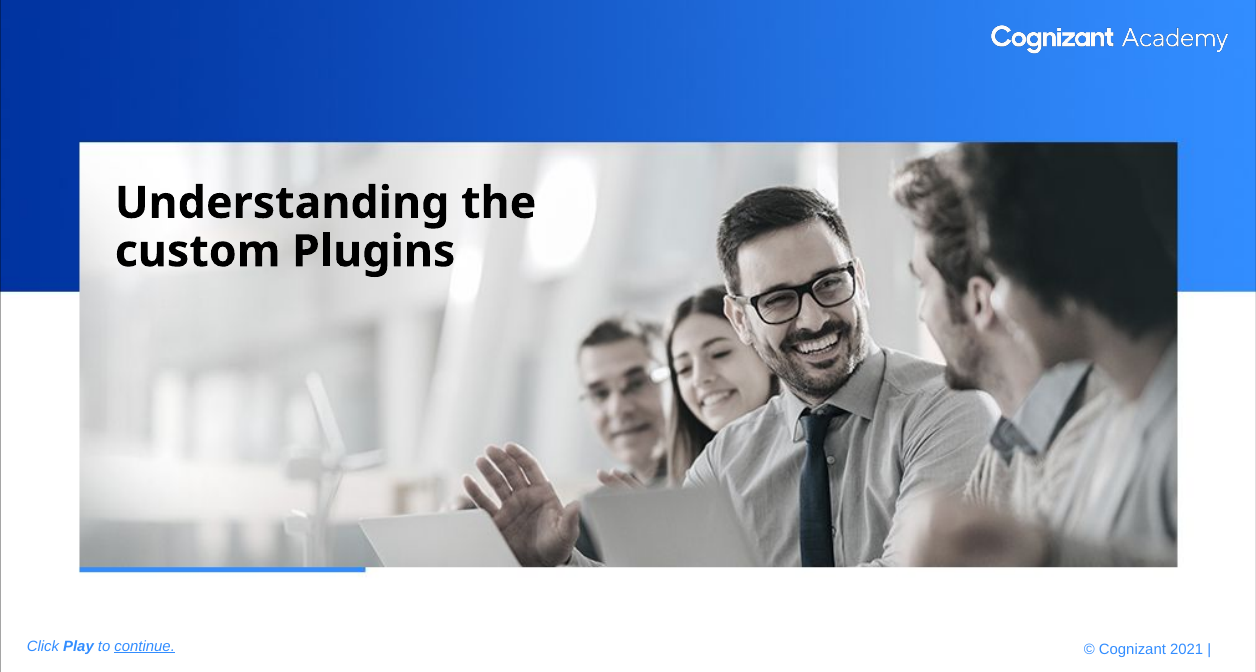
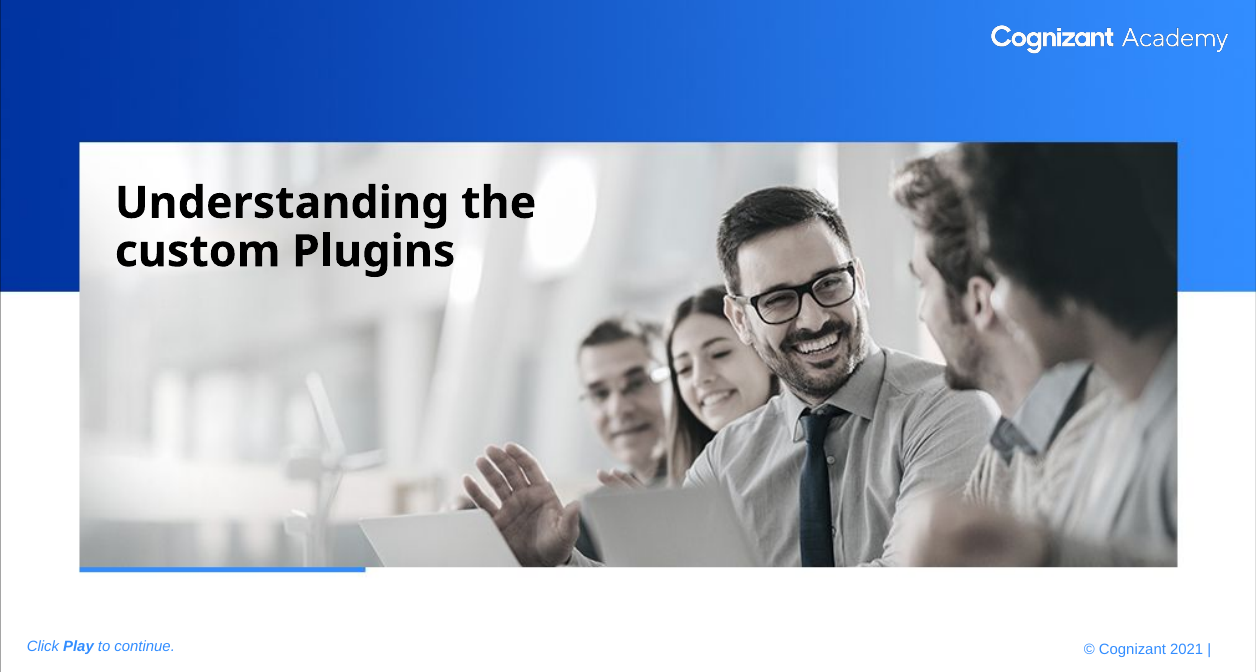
continue underline: present -> none
